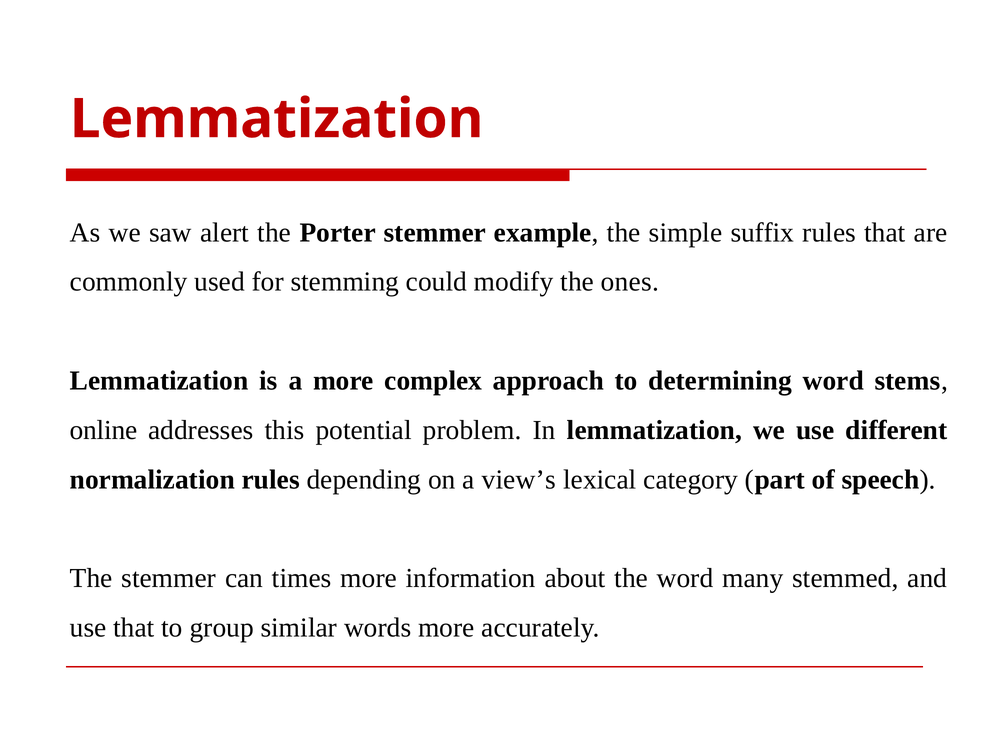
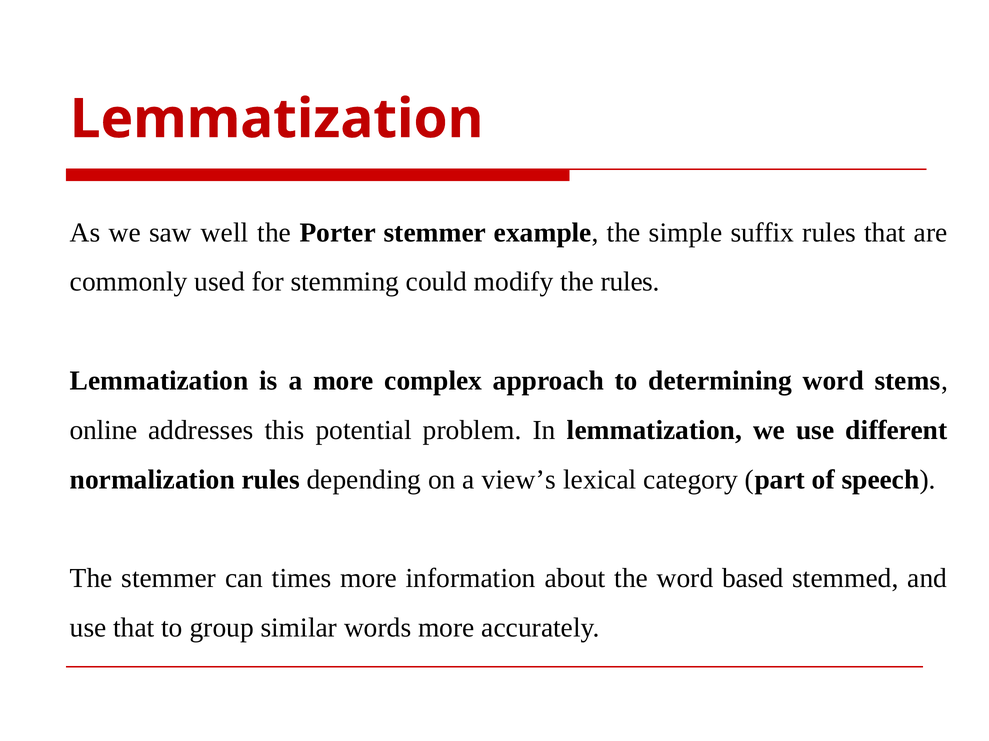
alert: alert -> well
the ones: ones -> rules
many: many -> based
